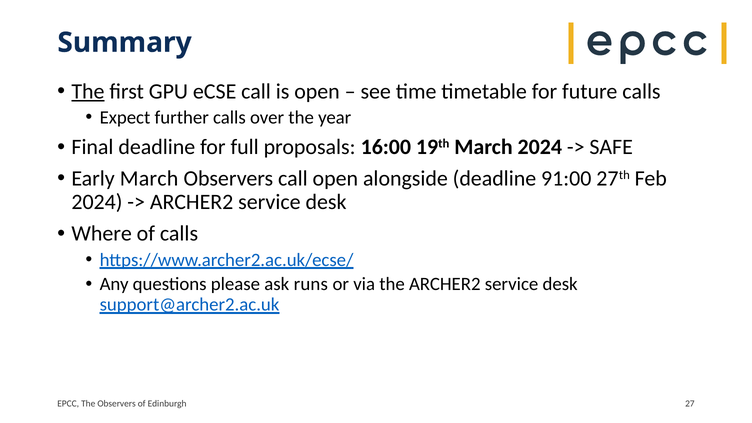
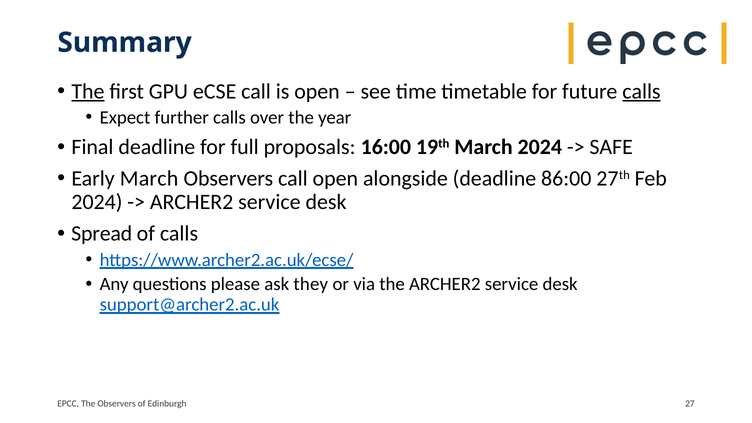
calls at (641, 91) underline: none -> present
91:00: 91:00 -> 86:00
Where: Where -> Spread
runs: runs -> they
